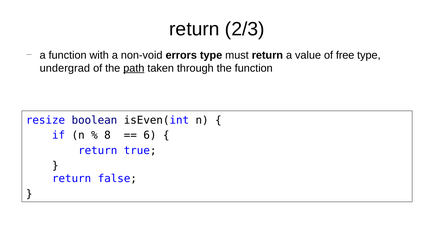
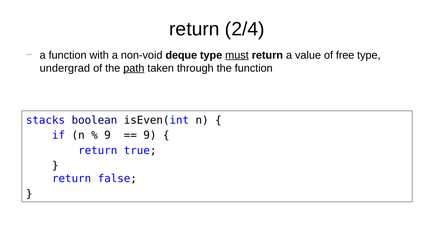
2/3: 2/3 -> 2/4
errors: errors -> deque
must underline: none -> present
resize: resize -> stacks
8 at (107, 135): 8 -> 9
6 at (150, 135): 6 -> 9
